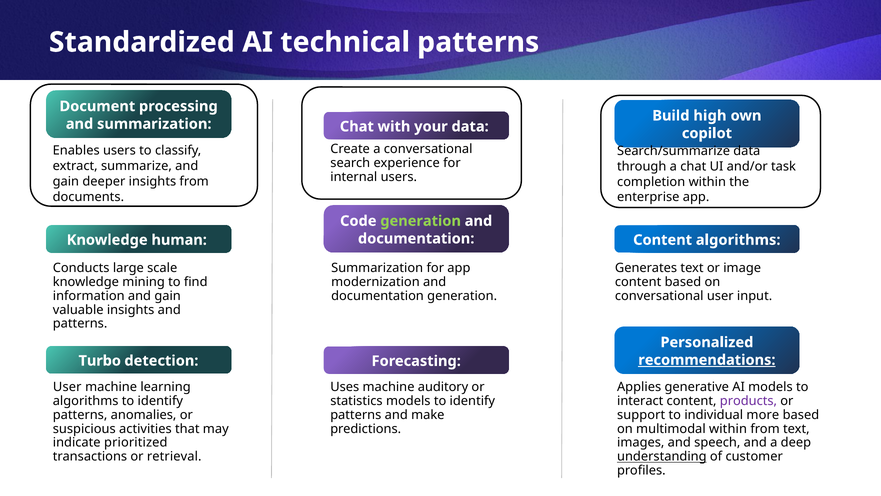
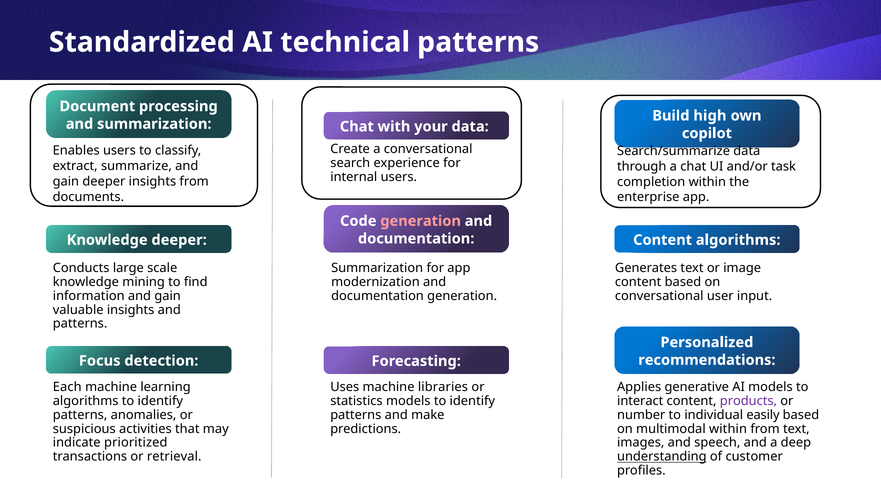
generation at (421, 221) colour: light green -> pink
Knowledge human: human -> deeper
recommendations underline: present -> none
Turbo: Turbo -> Focus
User at (67, 387): User -> Each
auditory: auditory -> libraries
support: support -> number
more: more -> easily
